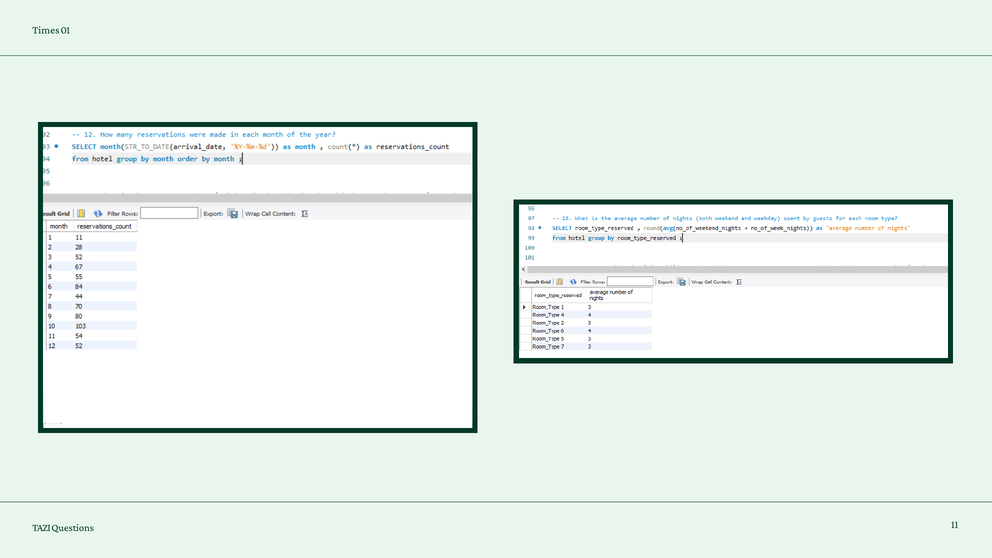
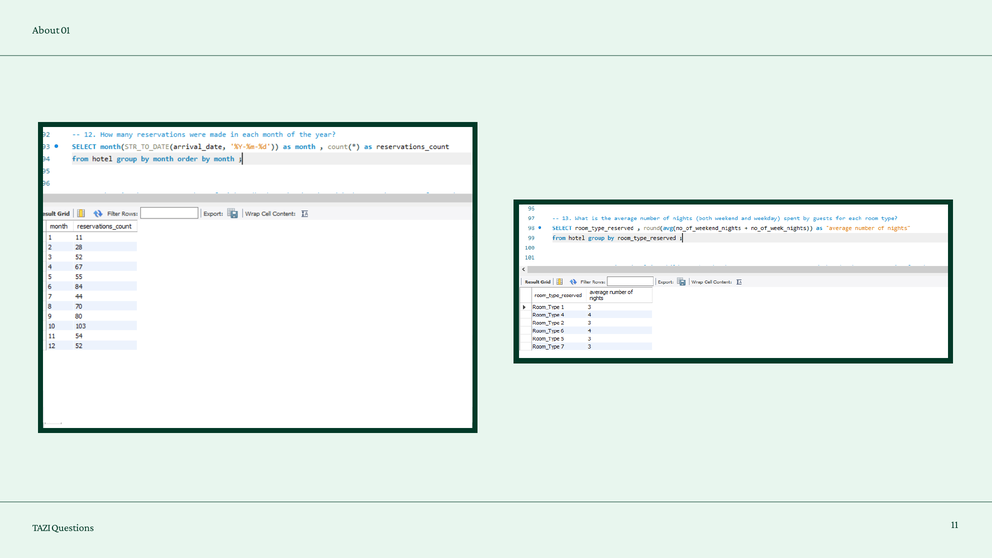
Times: Times -> About
